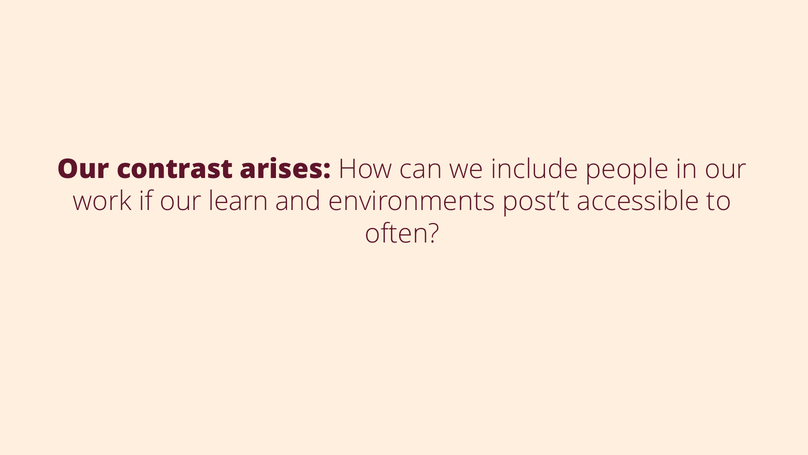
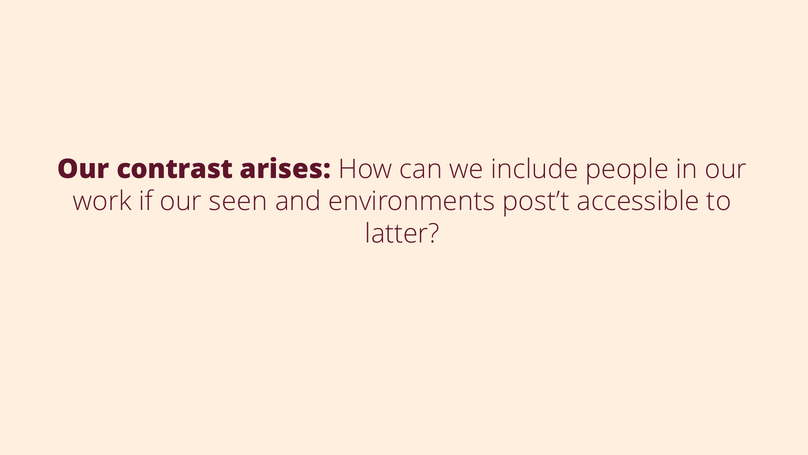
learn: learn -> seen
often: often -> latter
